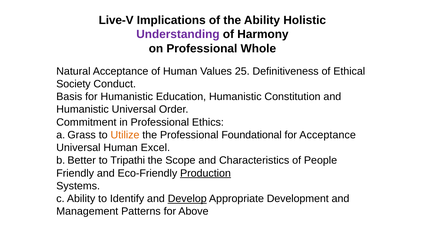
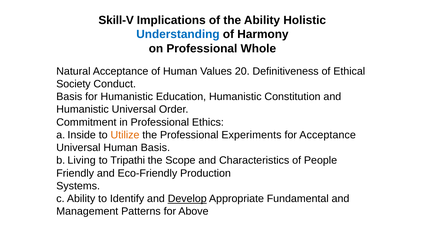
Live-V: Live-V -> Skill-V
Understanding colour: purple -> blue
25: 25 -> 20
Grass: Grass -> Inside
Foundational: Foundational -> Experiments
Human Excel: Excel -> Basis
Better: Better -> Living
Production underline: present -> none
Development: Development -> Fundamental
